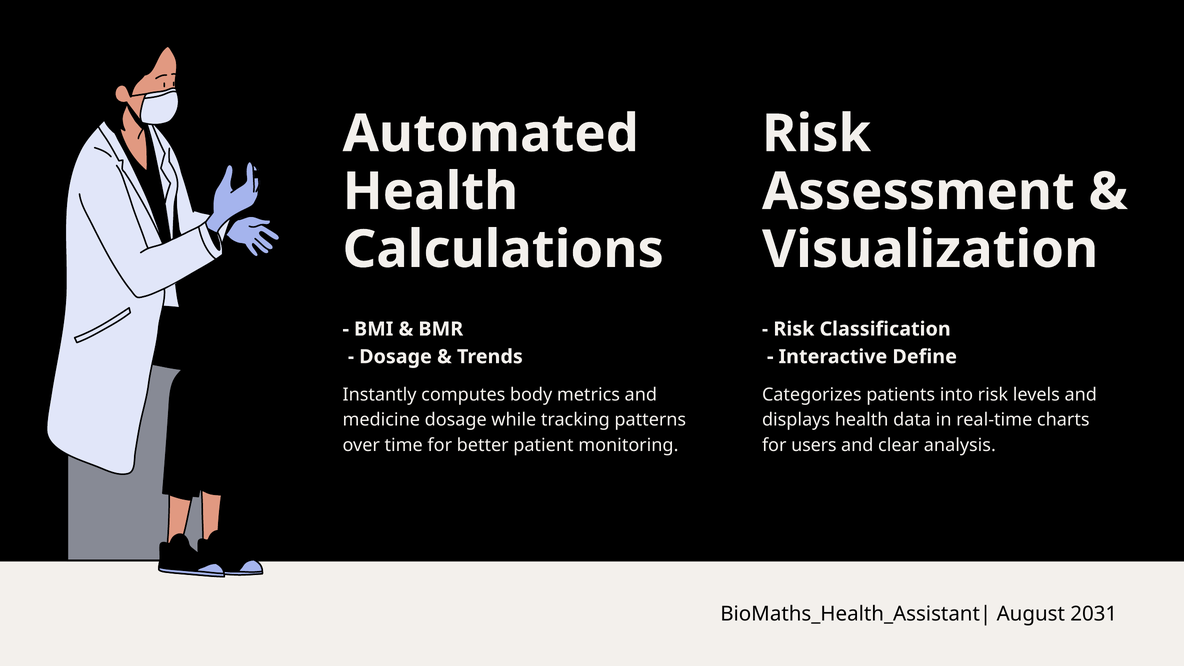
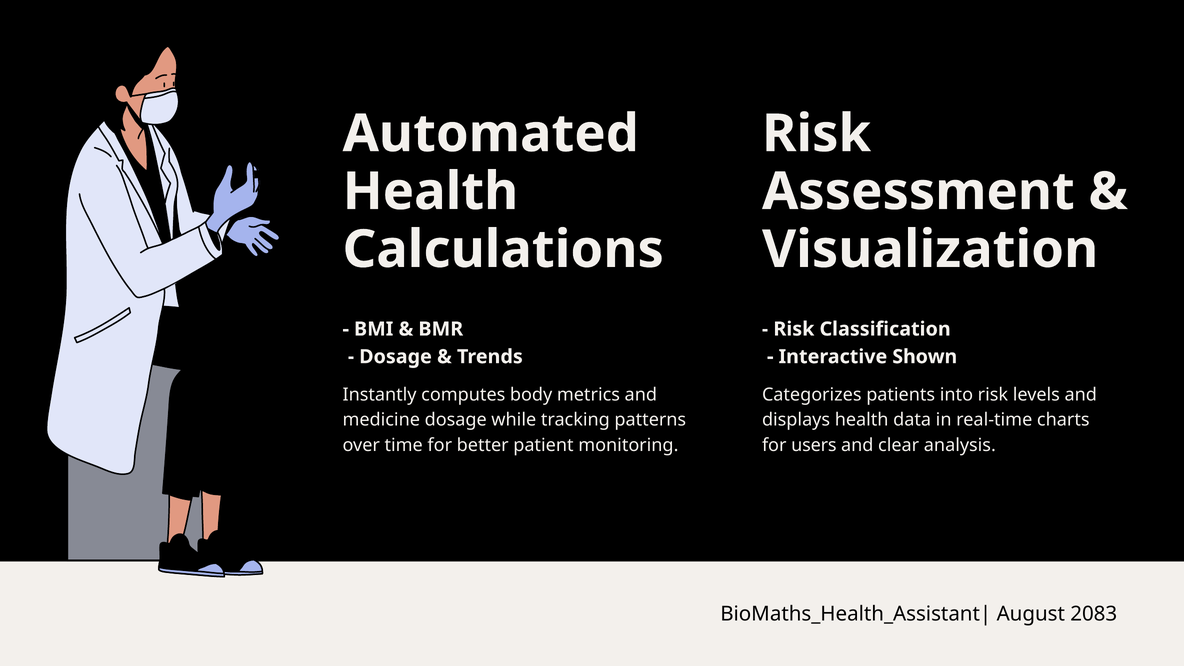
Define: Define -> Shown
2031: 2031 -> 2083
